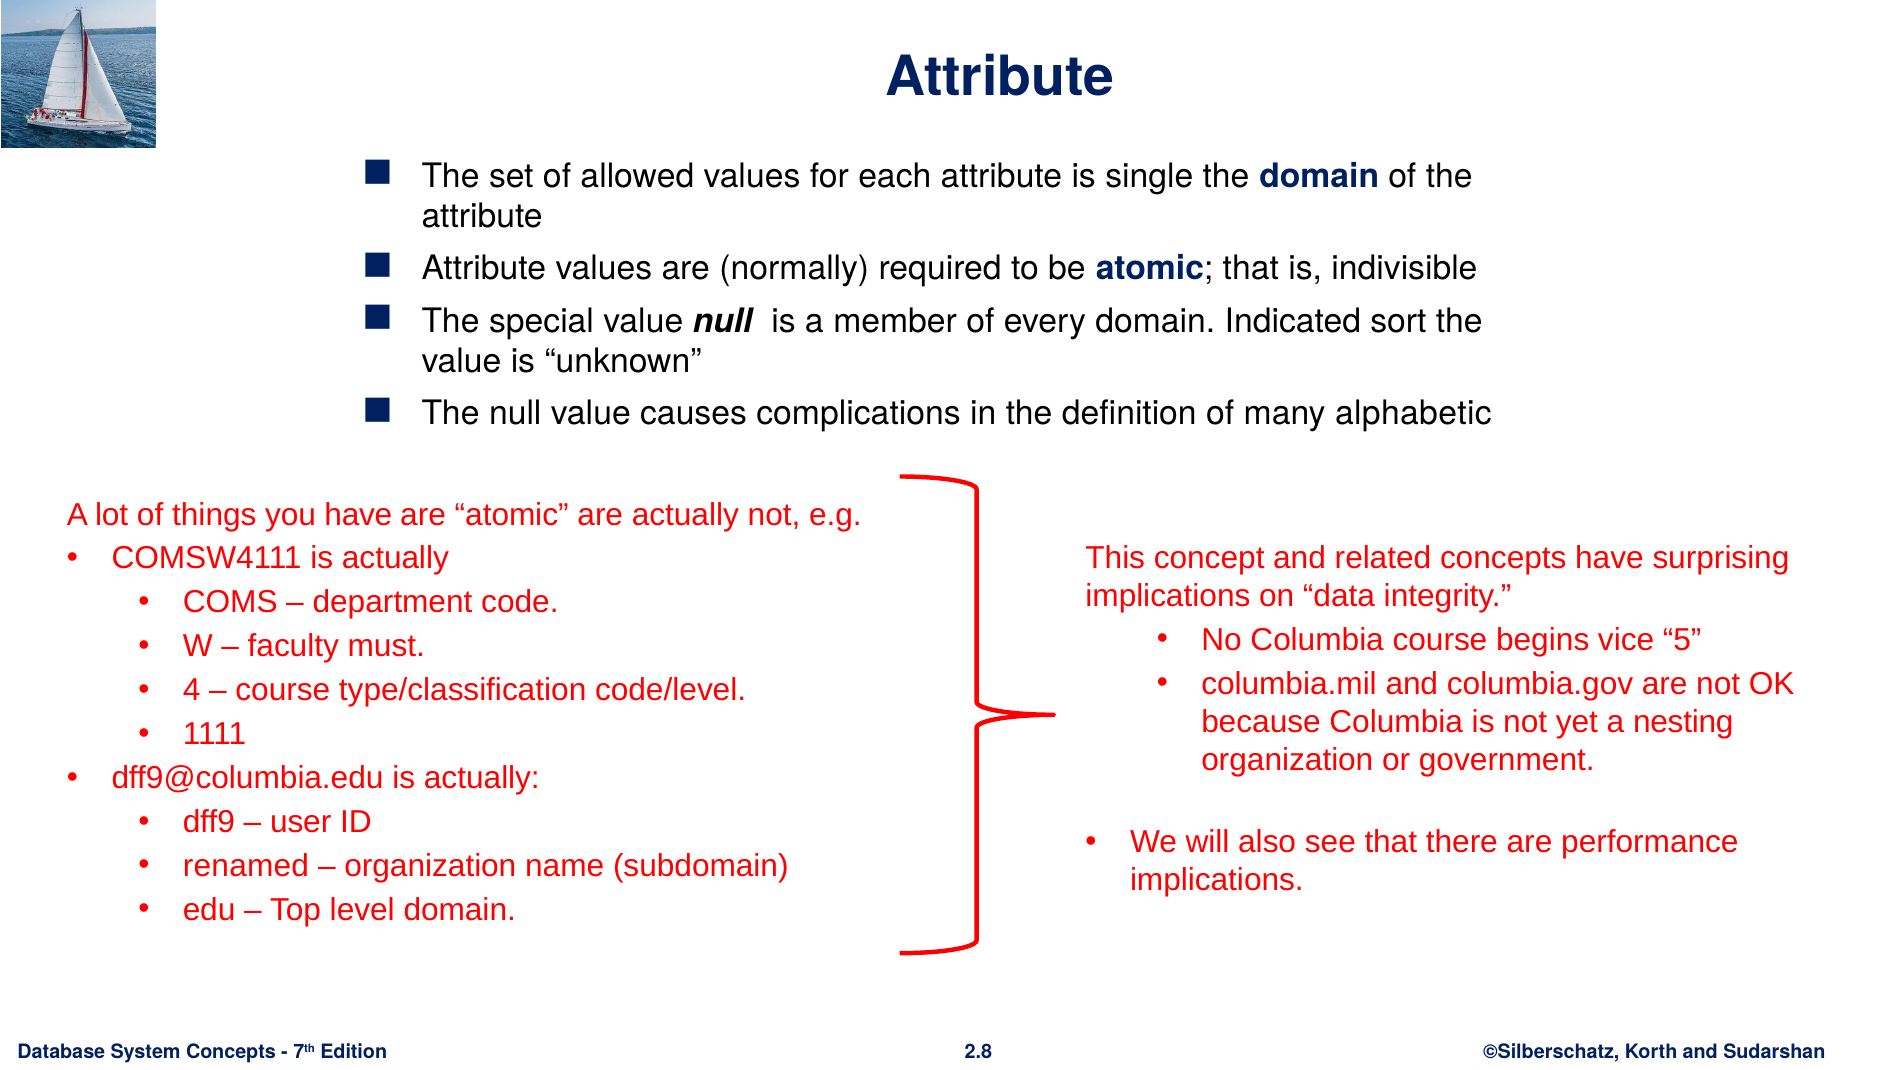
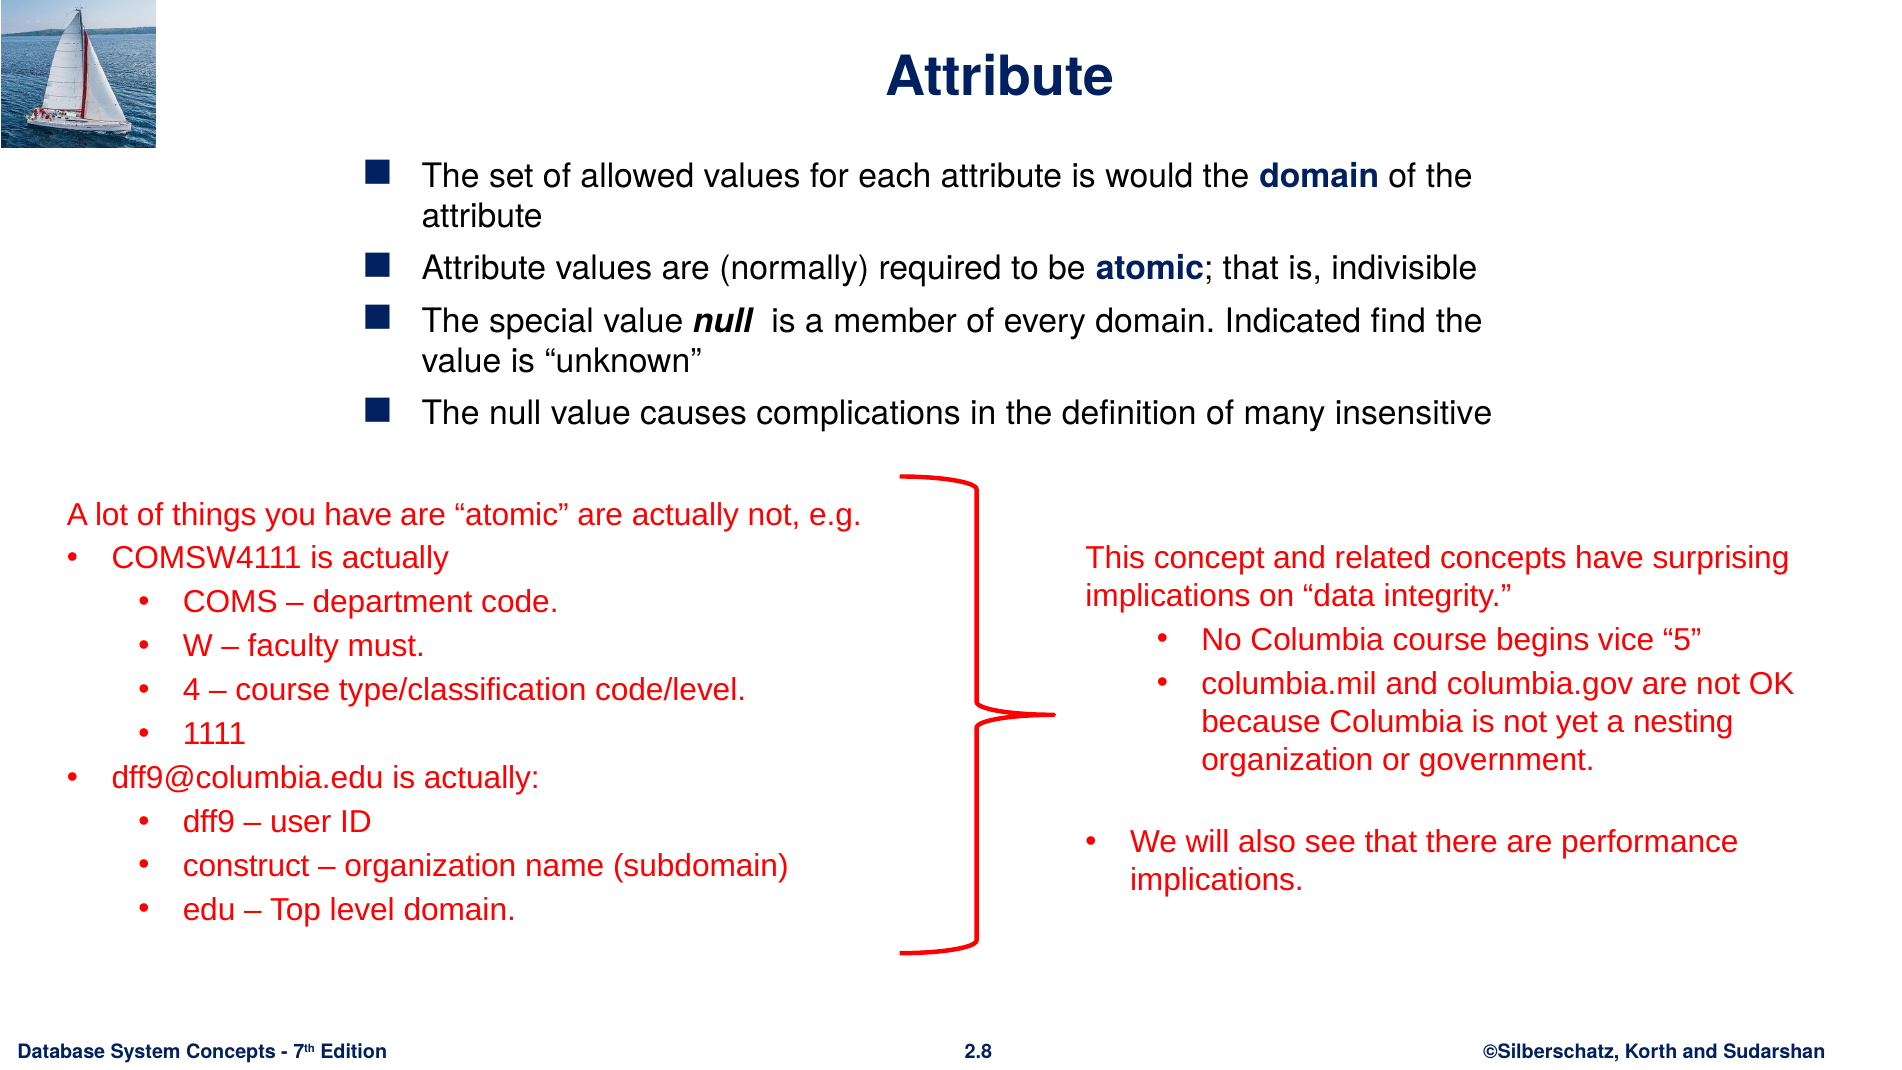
single: single -> would
sort: sort -> find
alphabetic: alphabetic -> insensitive
renamed: renamed -> construct
